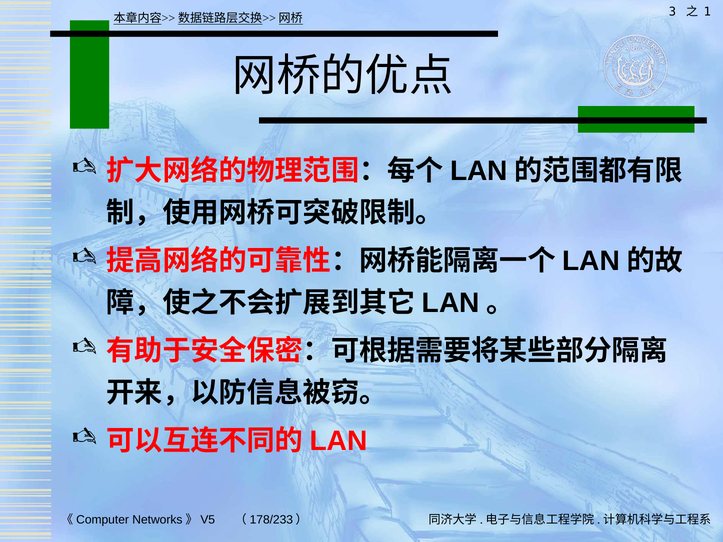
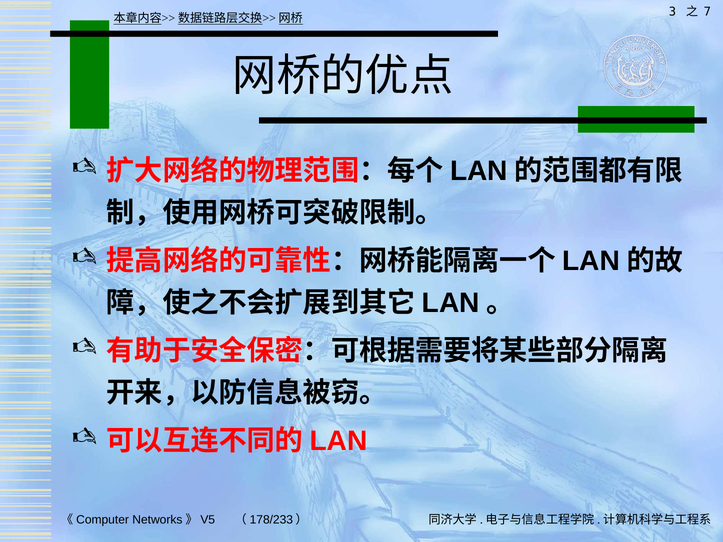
1: 1 -> 7
